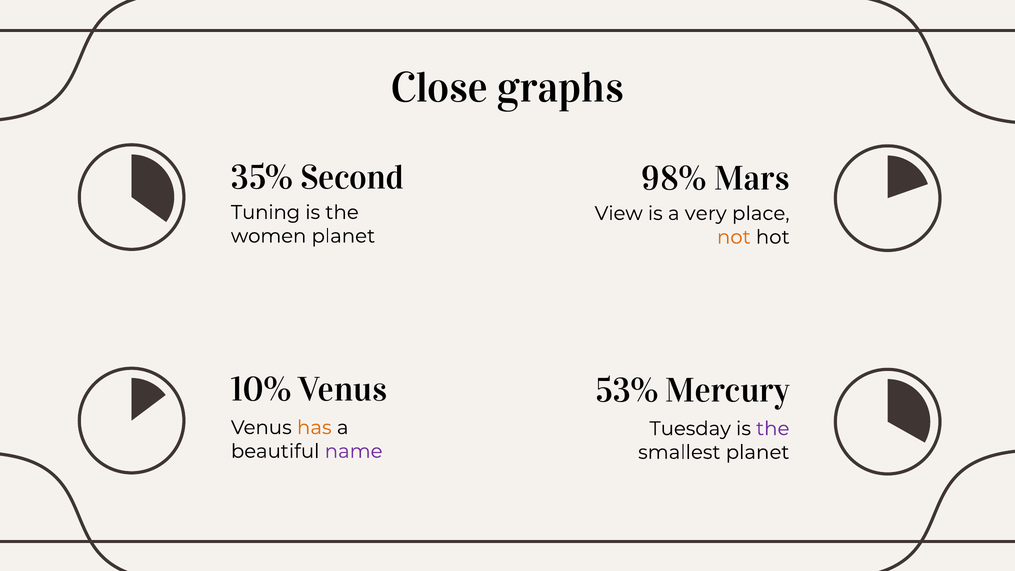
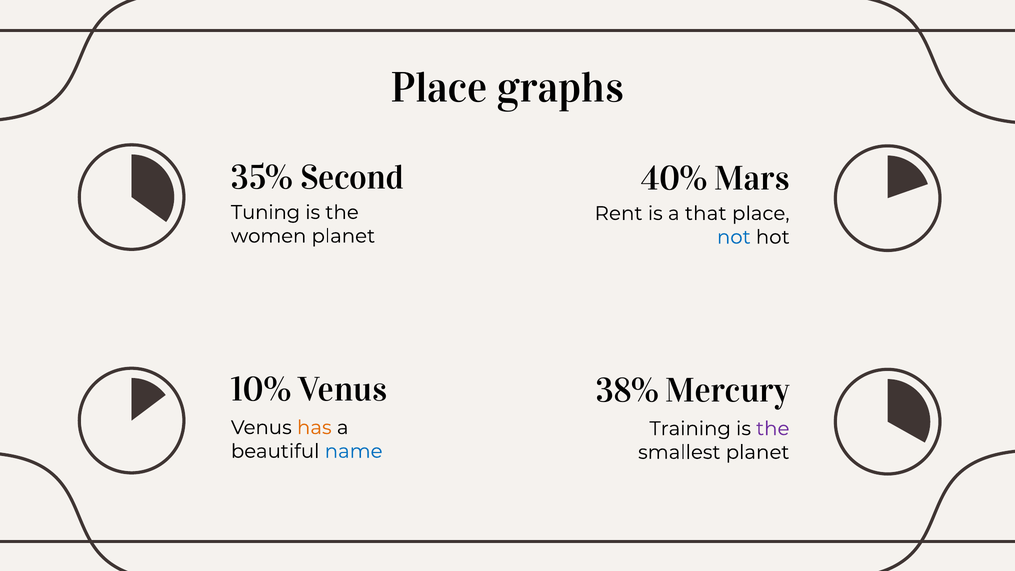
Close at (439, 88): Close -> Place
98%: 98% -> 40%
View: View -> Rent
very: very -> that
not colour: orange -> blue
53%: 53% -> 38%
Tuesday: Tuesday -> Training
name colour: purple -> blue
